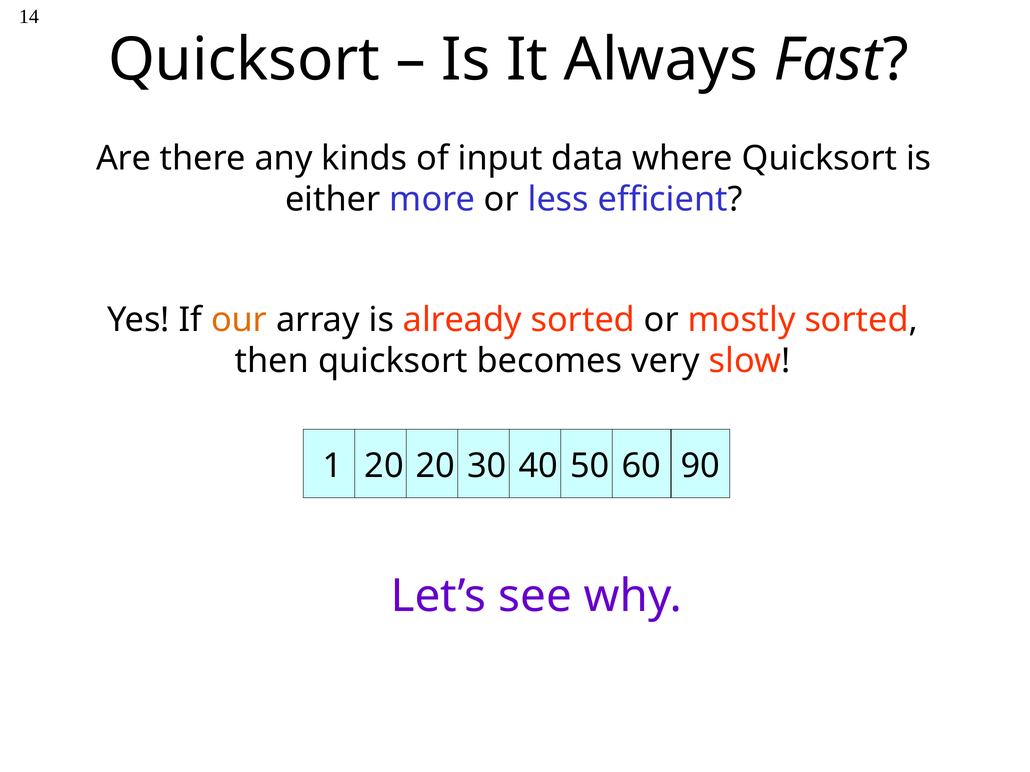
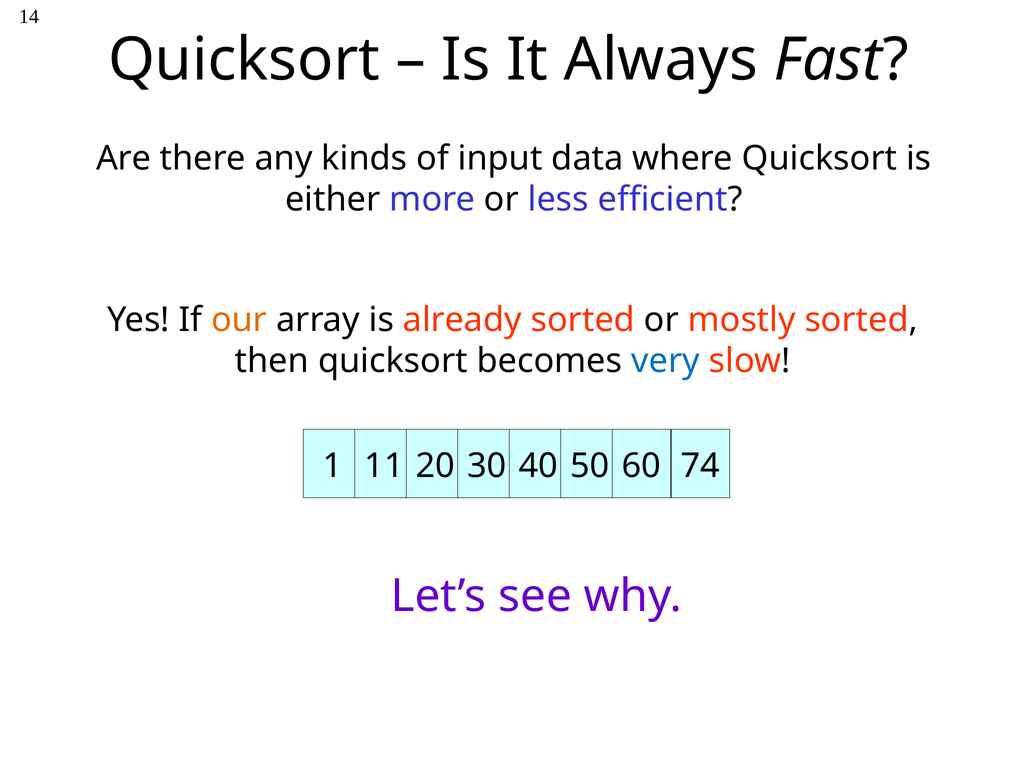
very colour: black -> blue
1 20: 20 -> 11
90: 90 -> 74
